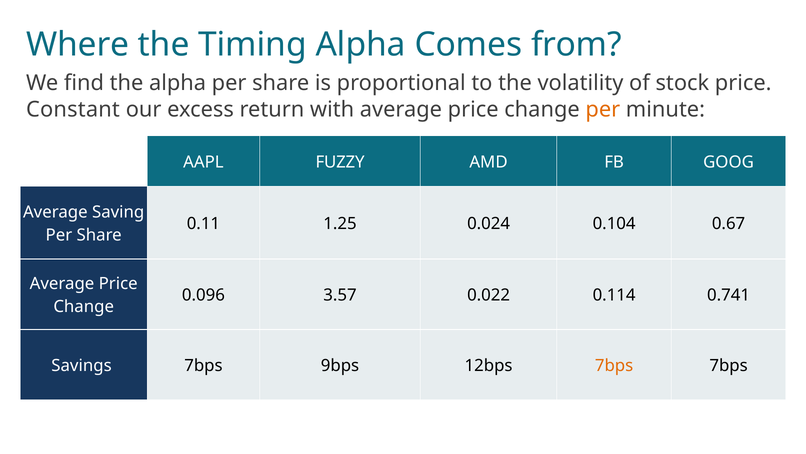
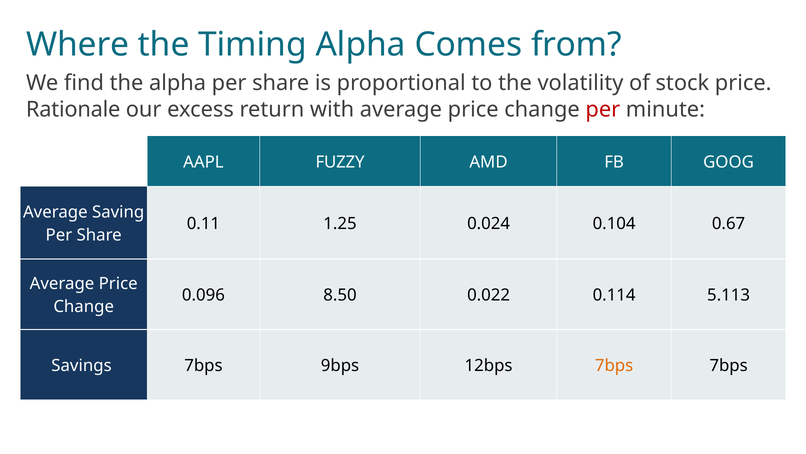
Constant: Constant -> Rationale
per at (603, 109) colour: orange -> red
3.57: 3.57 -> 8.50
0.741: 0.741 -> 5.113
